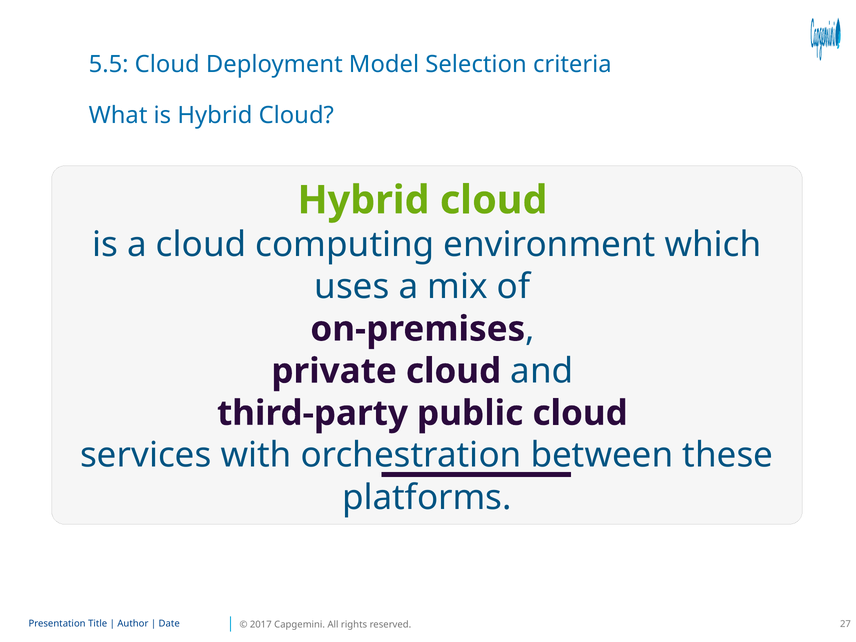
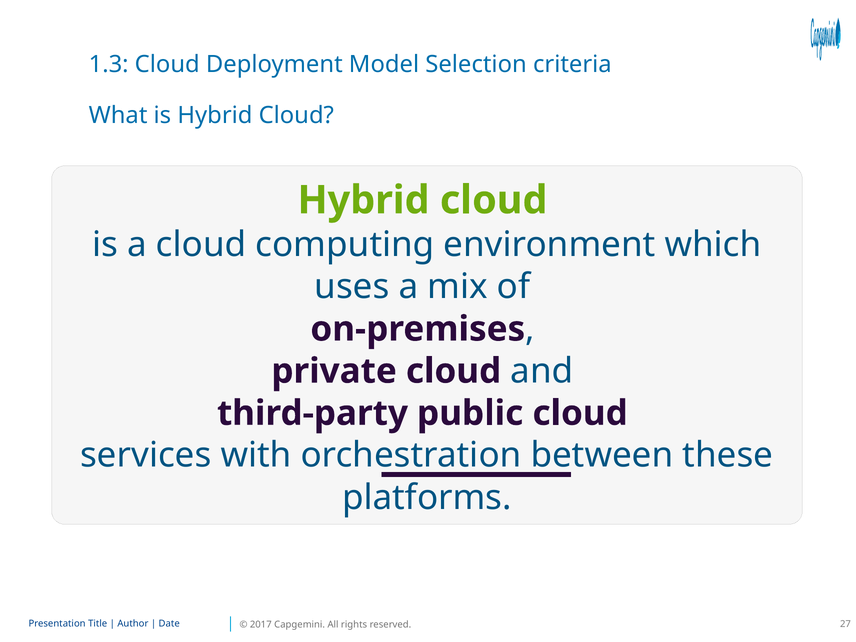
5.5: 5.5 -> 1.3
